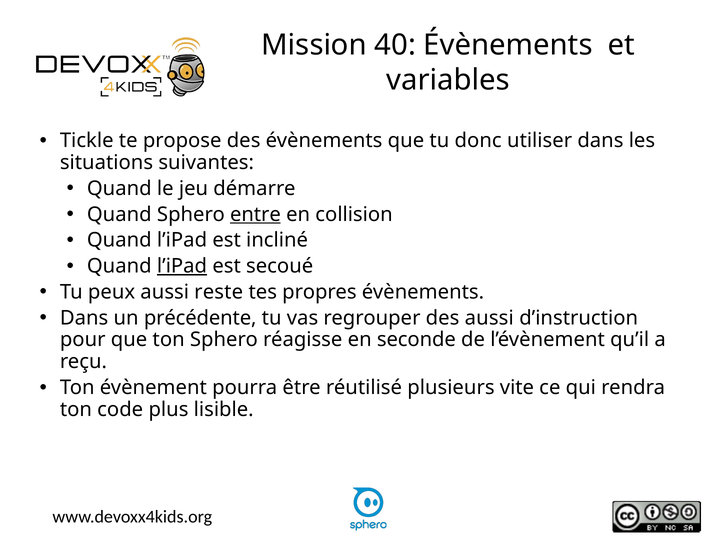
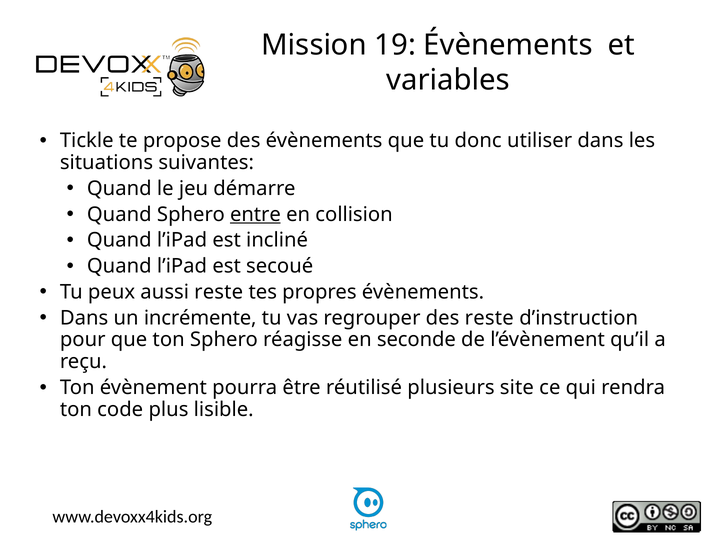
40: 40 -> 19
l’iPad at (182, 266) underline: present -> none
précédente: précédente -> incrémente
des aussi: aussi -> reste
vite: vite -> site
